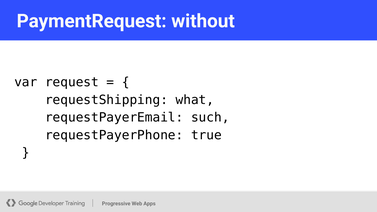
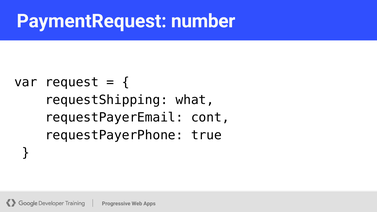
without: without -> number
such: such -> cont
